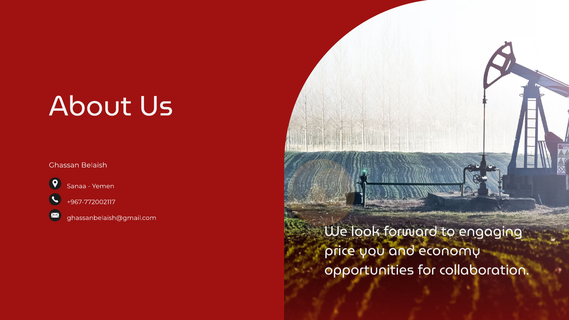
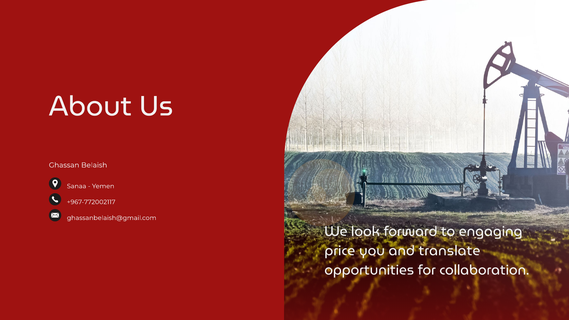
economy: economy -> translate
